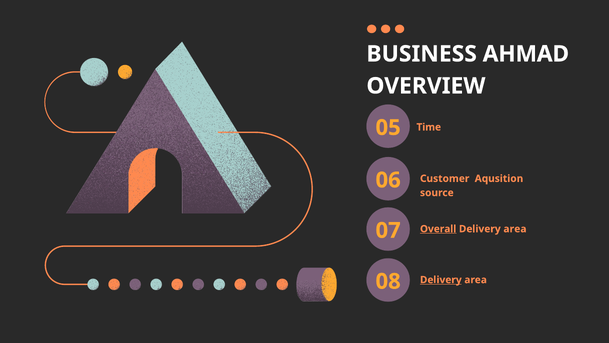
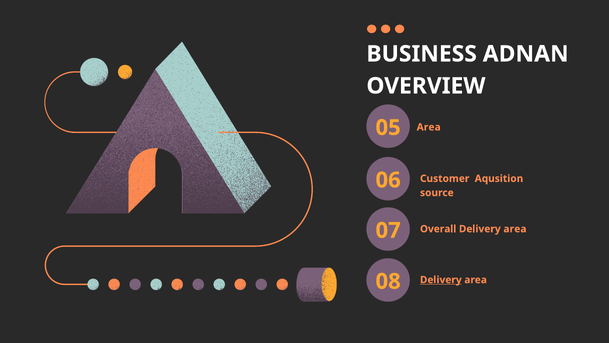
AHMAD: AHMAD -> ADNAN
Time at (429, 127): Time -> Area
Overall underline: present -> none
